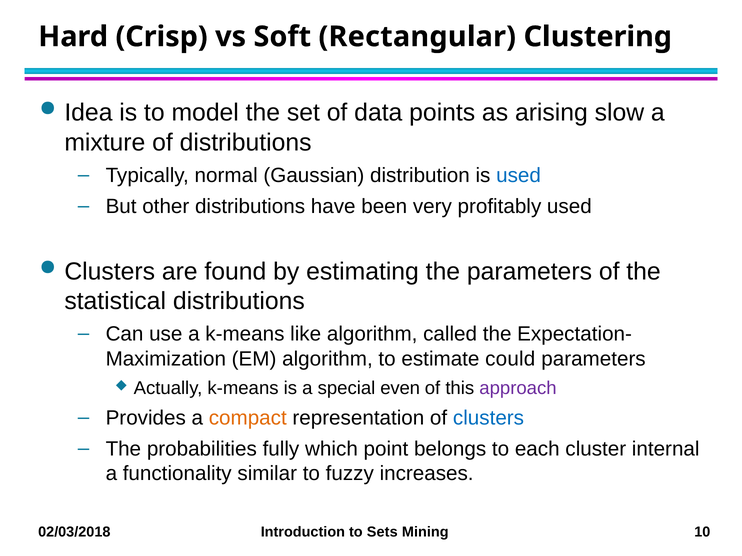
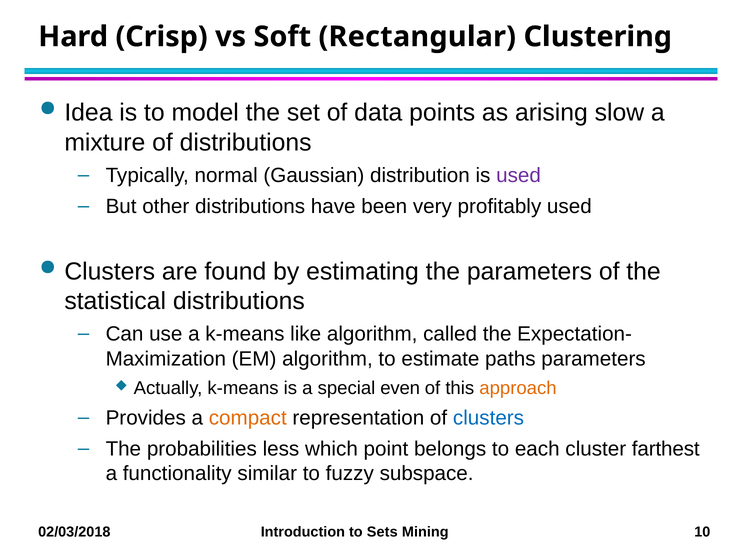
used at (519, 176) colour: blue -> purple
could: could -> paths
approach colour: purple -> orange
fully: fully -> less
internal: internal -> farthest
increases: increases -> subspace
